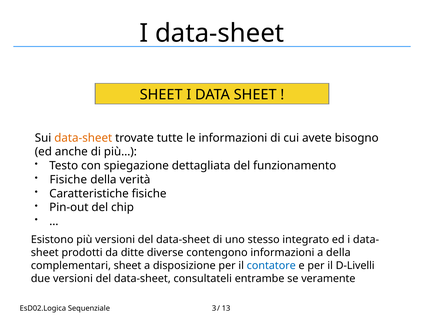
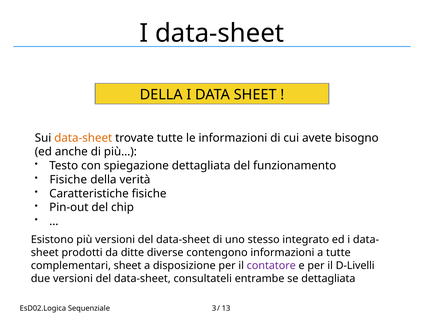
SHEET at (161, 95): SHEET -> DELLA
a della: della -> tutte
contatore colour: blue -> purple
se veramente: veramente -> dettagliata
